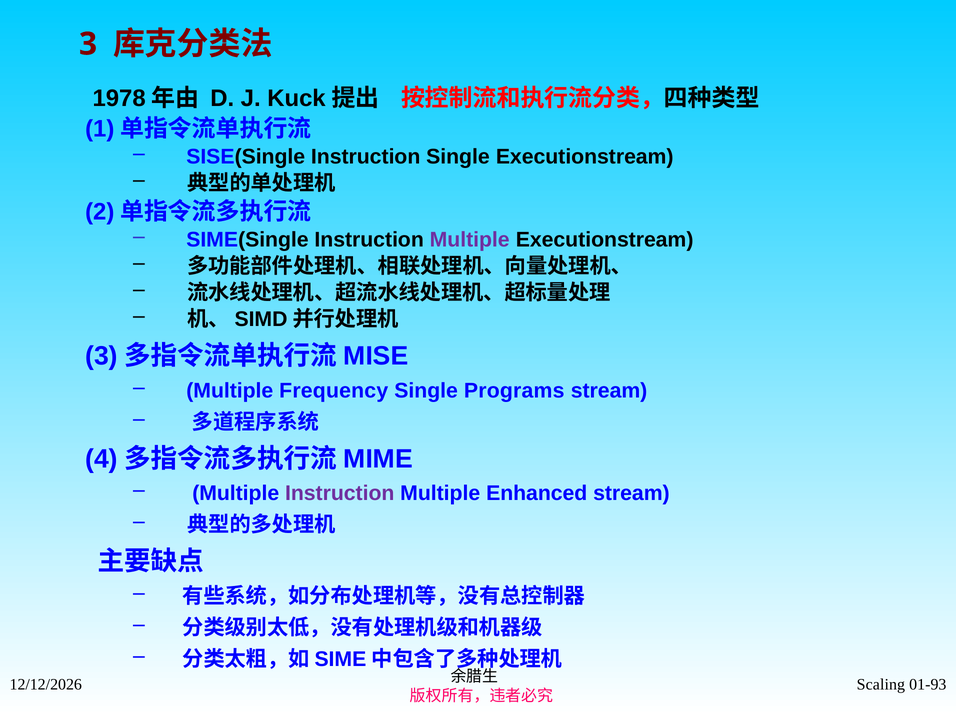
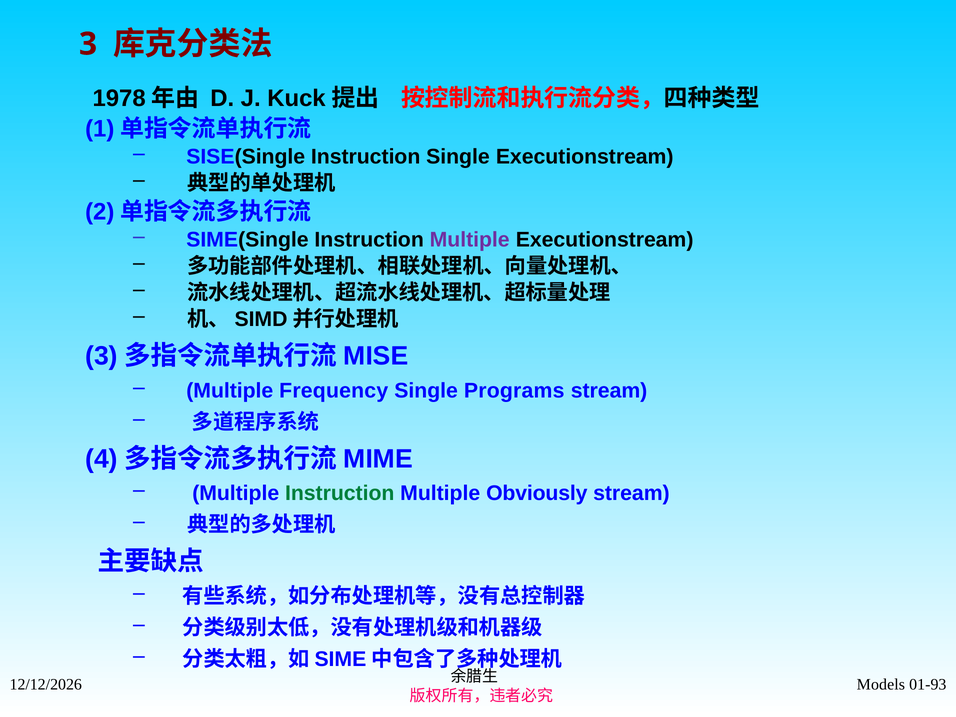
Instruction at (340, 493) colour: purple -> green
Enhanced: Enhanced -> Obviously
Scaling: Scaling -> Models
